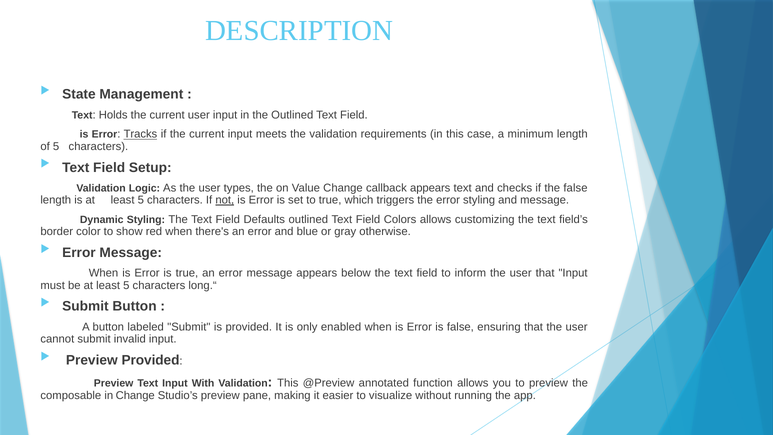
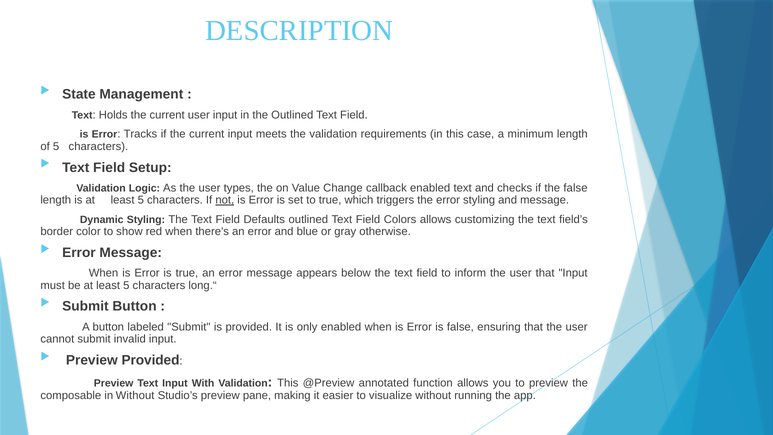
Tracks underline: present -> none
callback appears: appears -> enabled
in Change: Change -> Without
